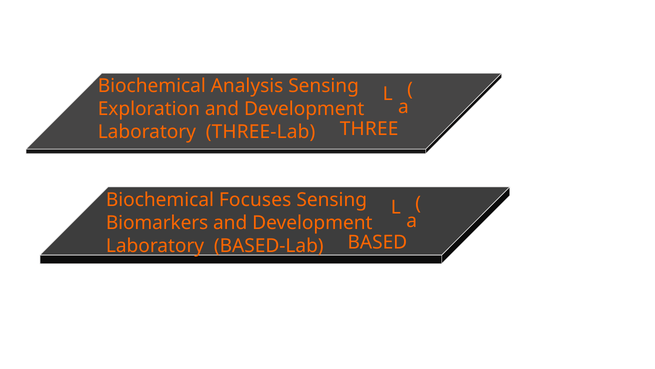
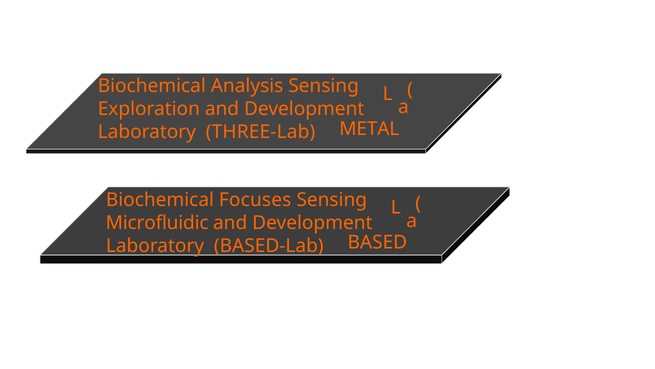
THREE: THREE -> METAL
Biomarkers: Biomarkers -> Microfluidic
